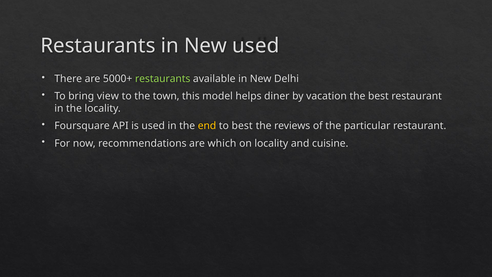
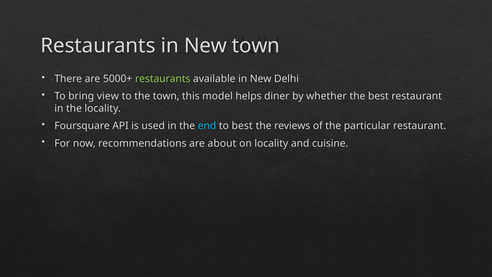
New used: used -> town
vacation: vacation -> whether
end colour: yellow -> light blue
which: which -> about
